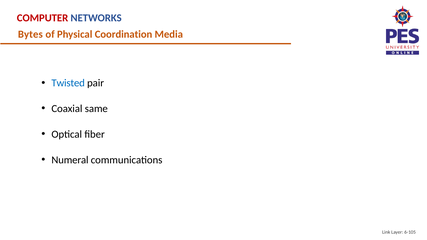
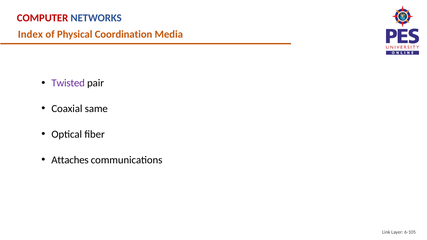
Bytes: Bytes -> Index
Twisted colour: blue -> purple
Numeral: Numeral -> Attaches
